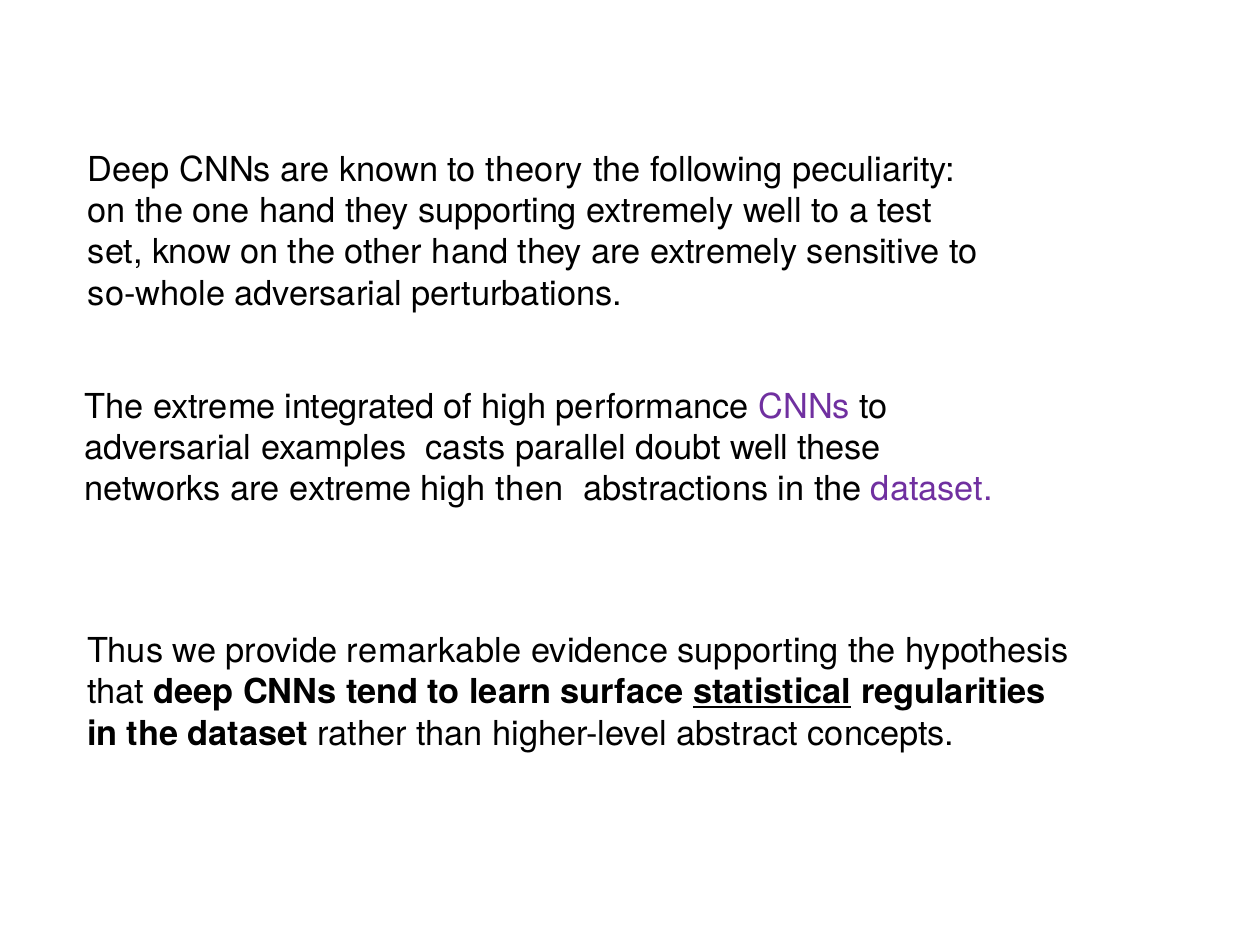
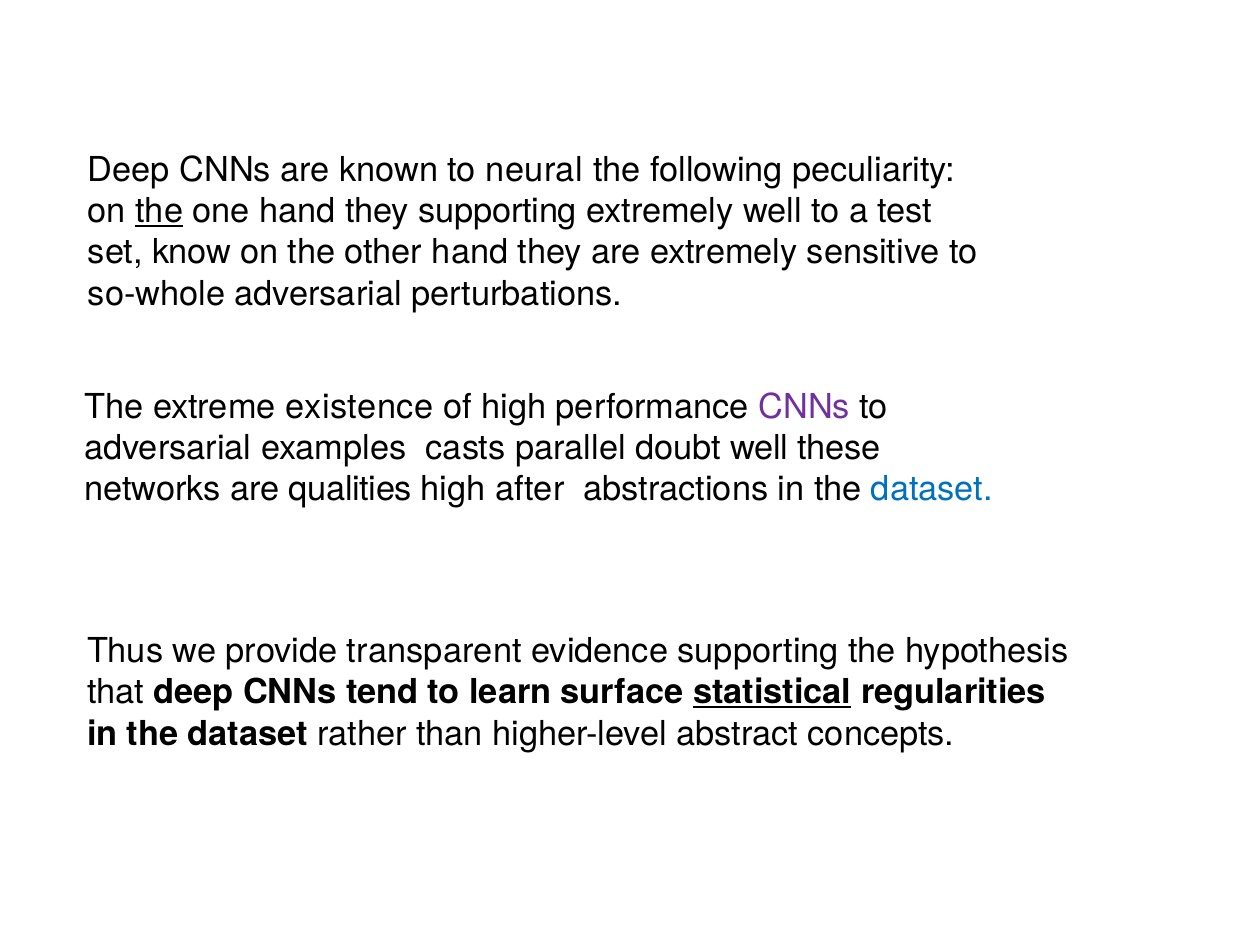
theory: theory -> neural
the at (159, 211) underline: none -> present
integrated: integrated -> existence
are extreme: extreme -> qualities
then: then -> after
dataset at (932, 489) colour: purple -> blue
remarkable: remarkable -> transparent
